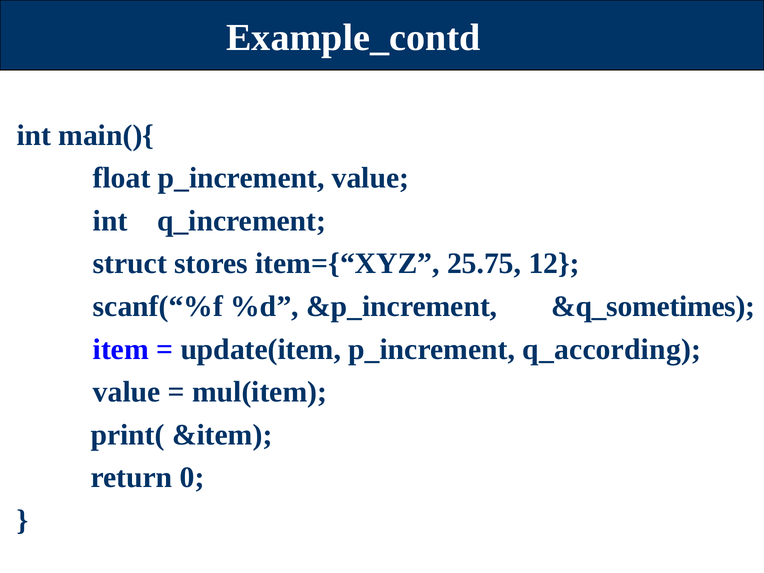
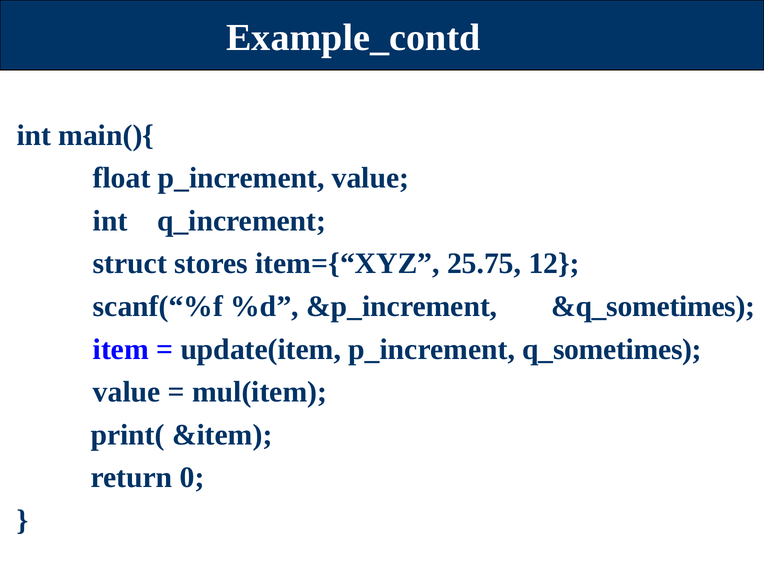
q_according: q_according -> q_sometimes
